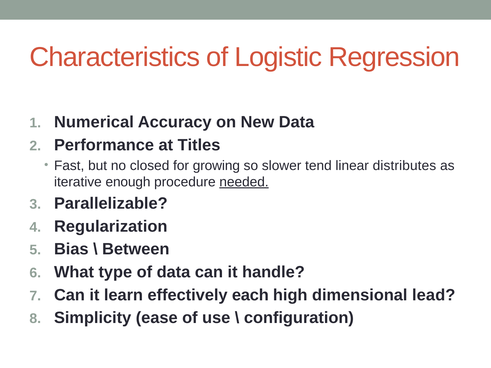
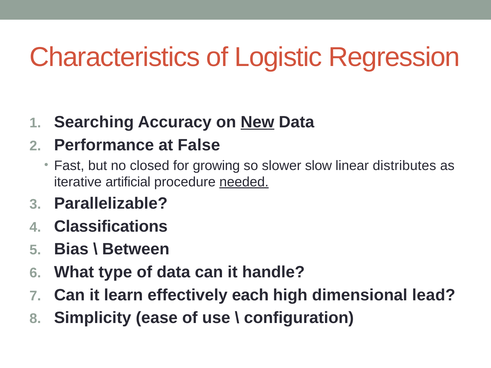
Numerical: Numerical -> Searching
New underline: none -> present
Titles: Titles -> False
tend: tend -> slow
enough: enough -> artificial
Regularization: Regularization -> Classifications
